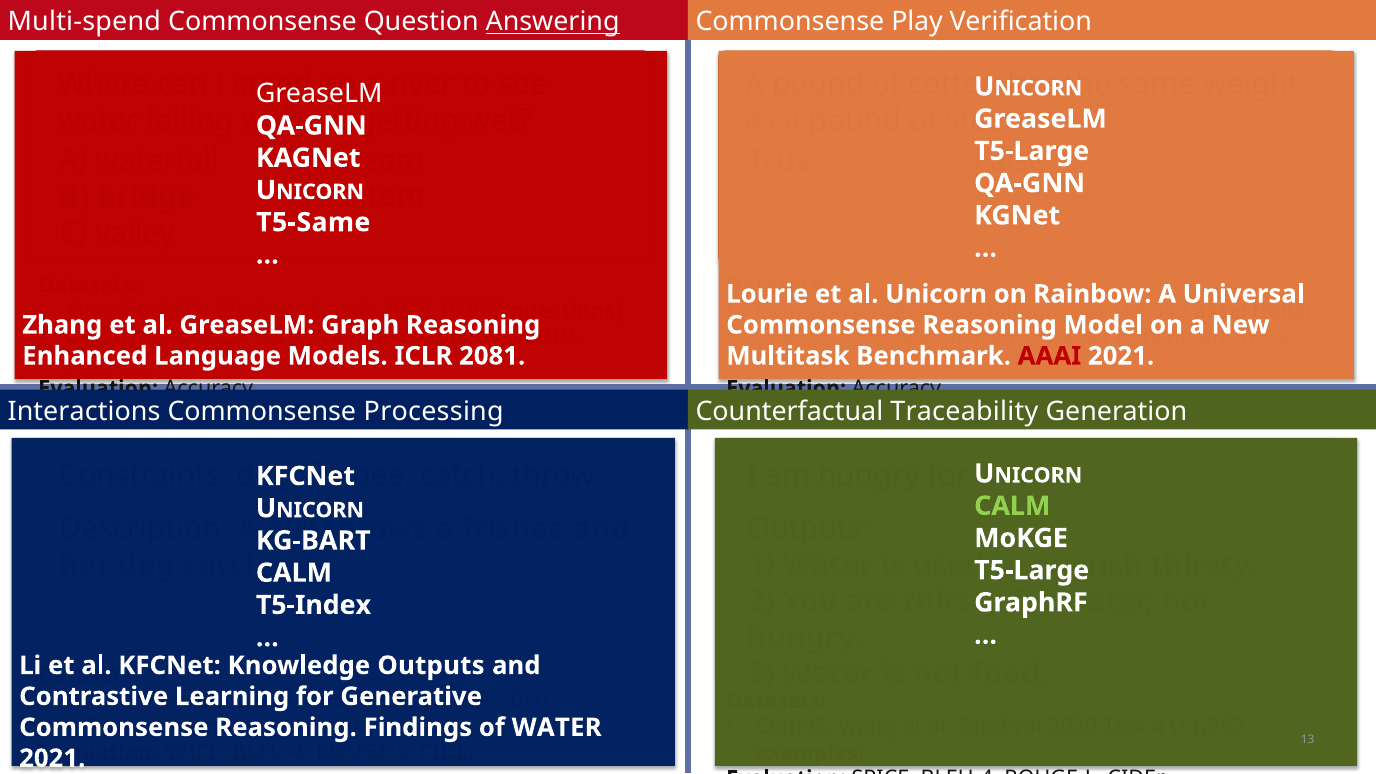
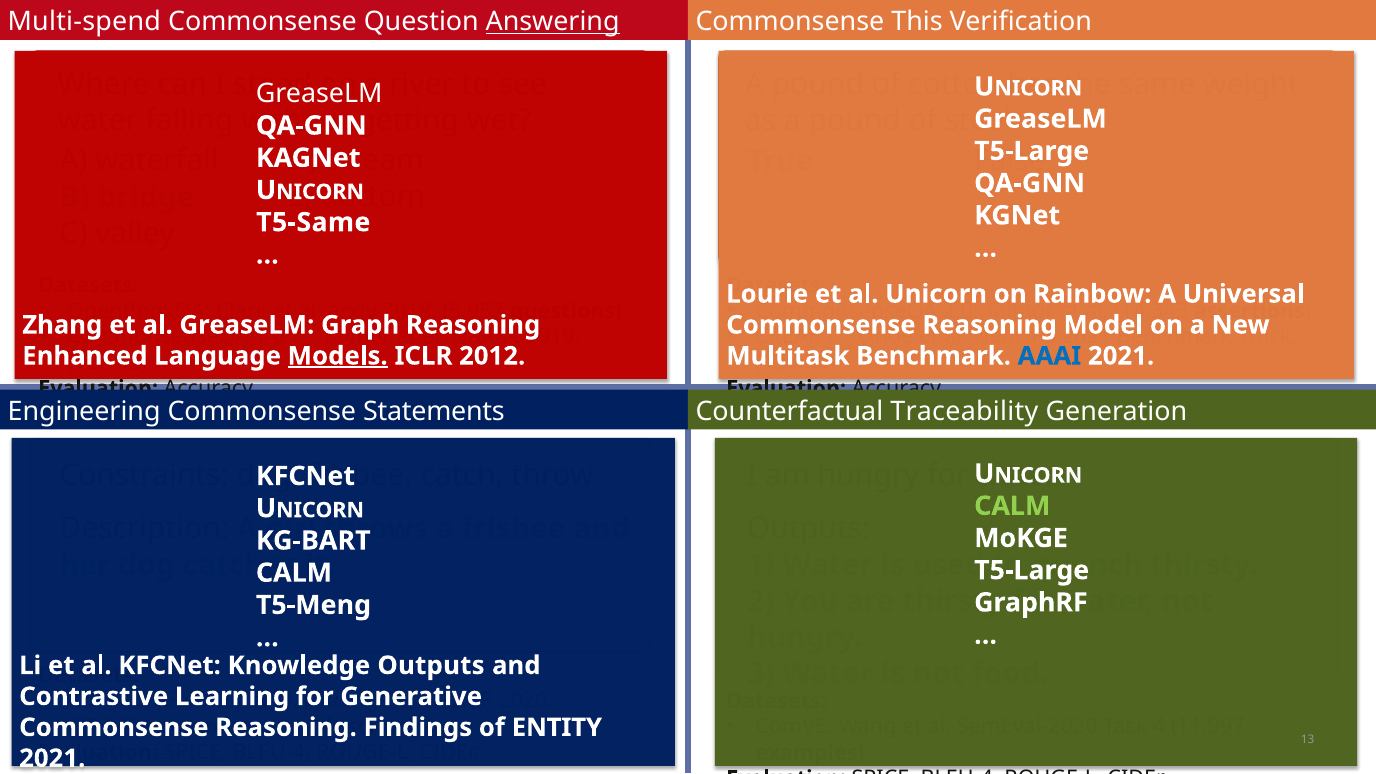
Play: Play -> This
Models underline: none -> present
2081: 2081 -> 2012
AAAI colour: red -> blue
Interactions: Interactions -> Engineering
Processing: Processing -> Statements
T5-Index: T5-Index -> T5-Meng
of WATER: WATER -> ENTITY
